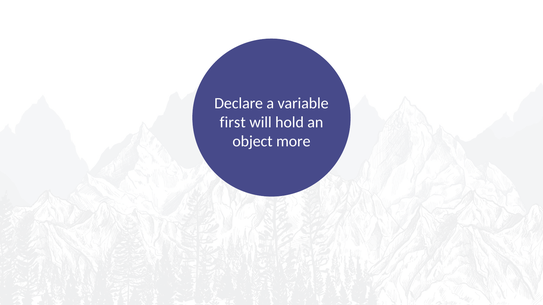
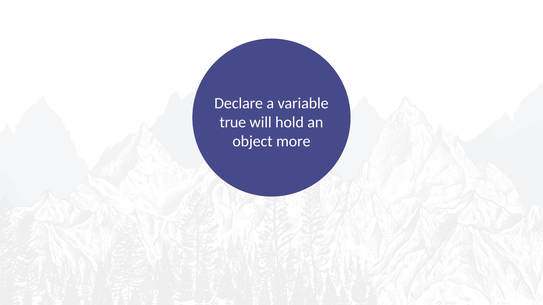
first: first -> true
